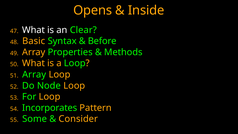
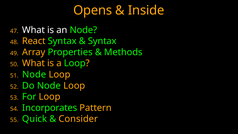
an Clear: Clear -> Node
Basic: Basic -> React
Before at (102, 41): Before -> Syntax
Array at (34, 74): Array -> Node
Some: Some -> Quick
